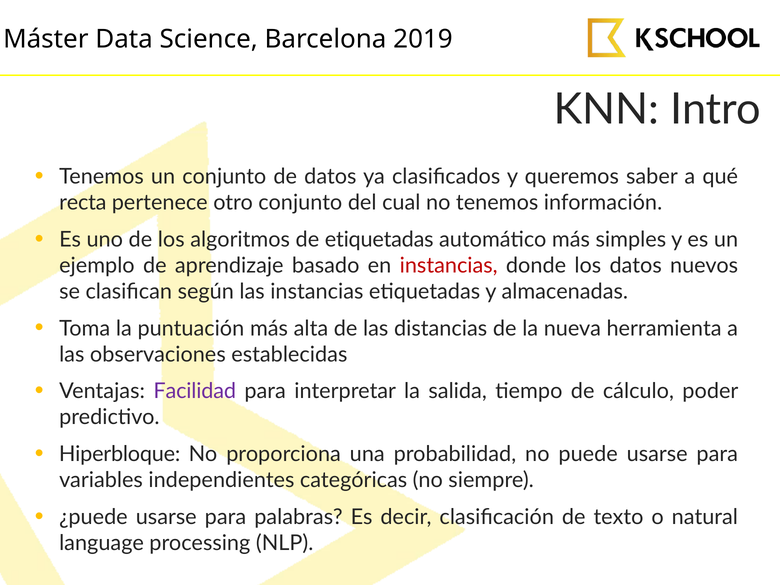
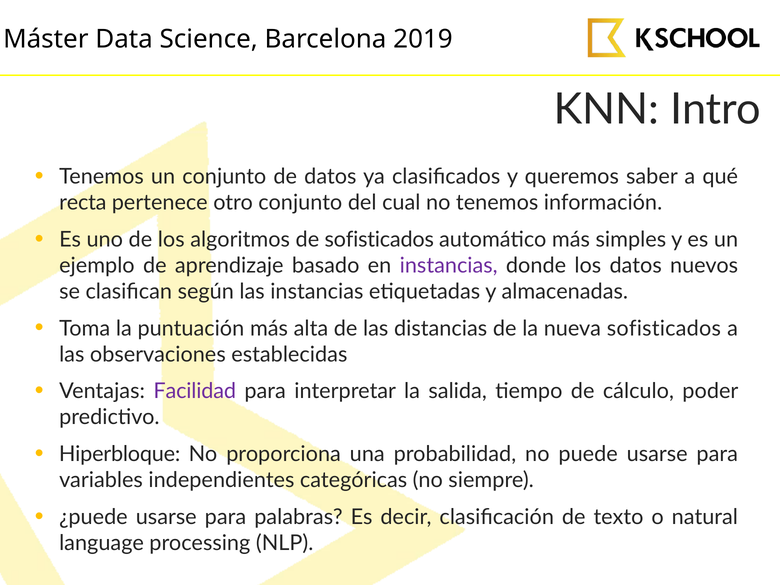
de etiquetadas: etiquetadas -> sofisticados
instancias at (449, 266) colour: red -> purple
nueva herramienta: herramienta -> sofisticados
